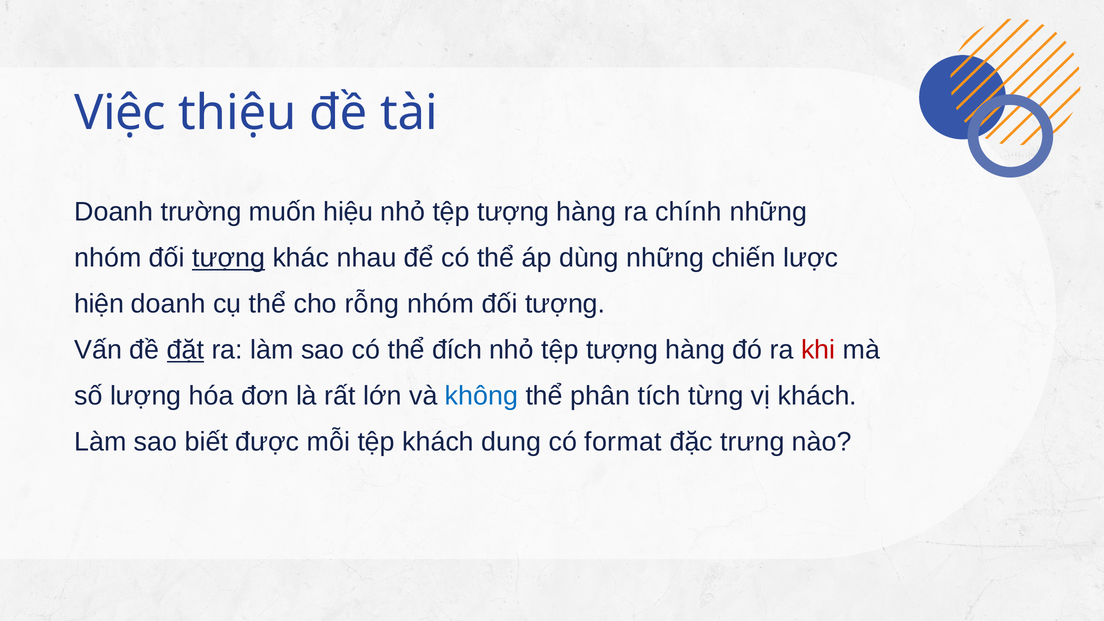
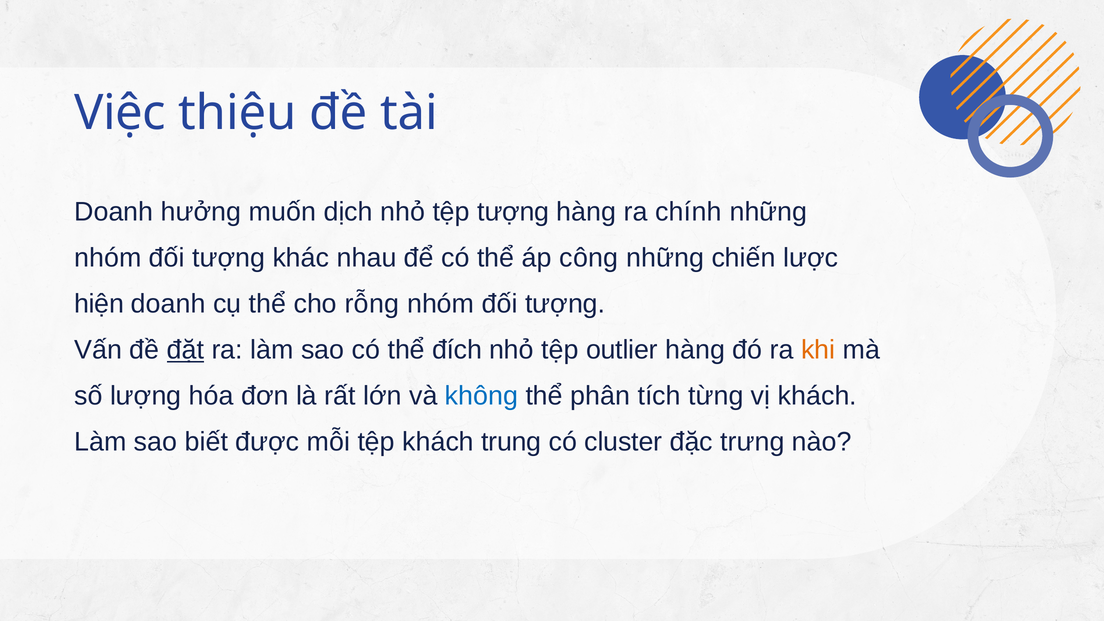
trường: trường -> hưởng
hiệu: hiệu -> dịch
tượng at (229, 258) underline: present -> none
dùng: dùng -> công
tượng at (622, 350): tượng -> outlier
khi colour: red -> orange
dung: dung -> trung
format: format -> cluster
